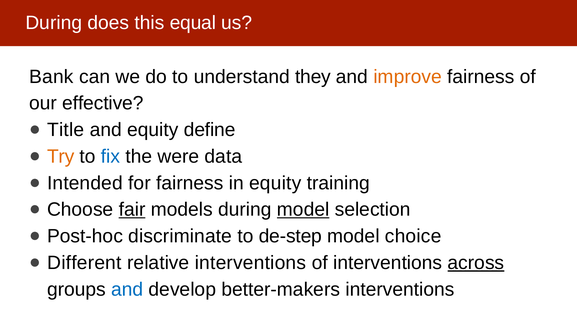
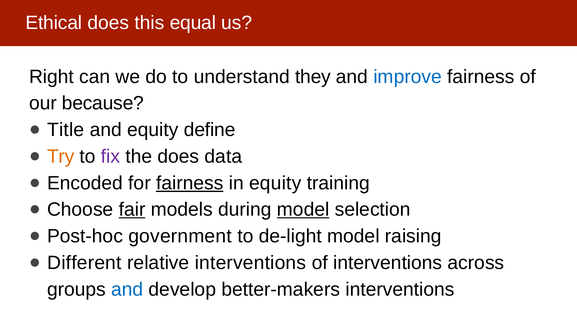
During at (54, 23): During -> Ethical
Bank: Bank -> Right
improve colour: orange -> blue
effective: effective -> because
fix colour: blue -> purple
the were: were -> does
Intended: Intended -> Encoded
fairness at (190, 183) underline: none -> present
discriminate: discriminate -> government
de-step: de-step -> de-light
choice: choice -> raising
across underline: present -> none
